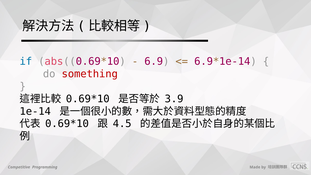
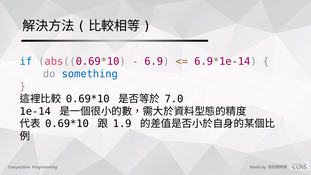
something colour: red -> blue
3.9: 3.9 -> 7.0
4.5: 4.5 -> 1.9
